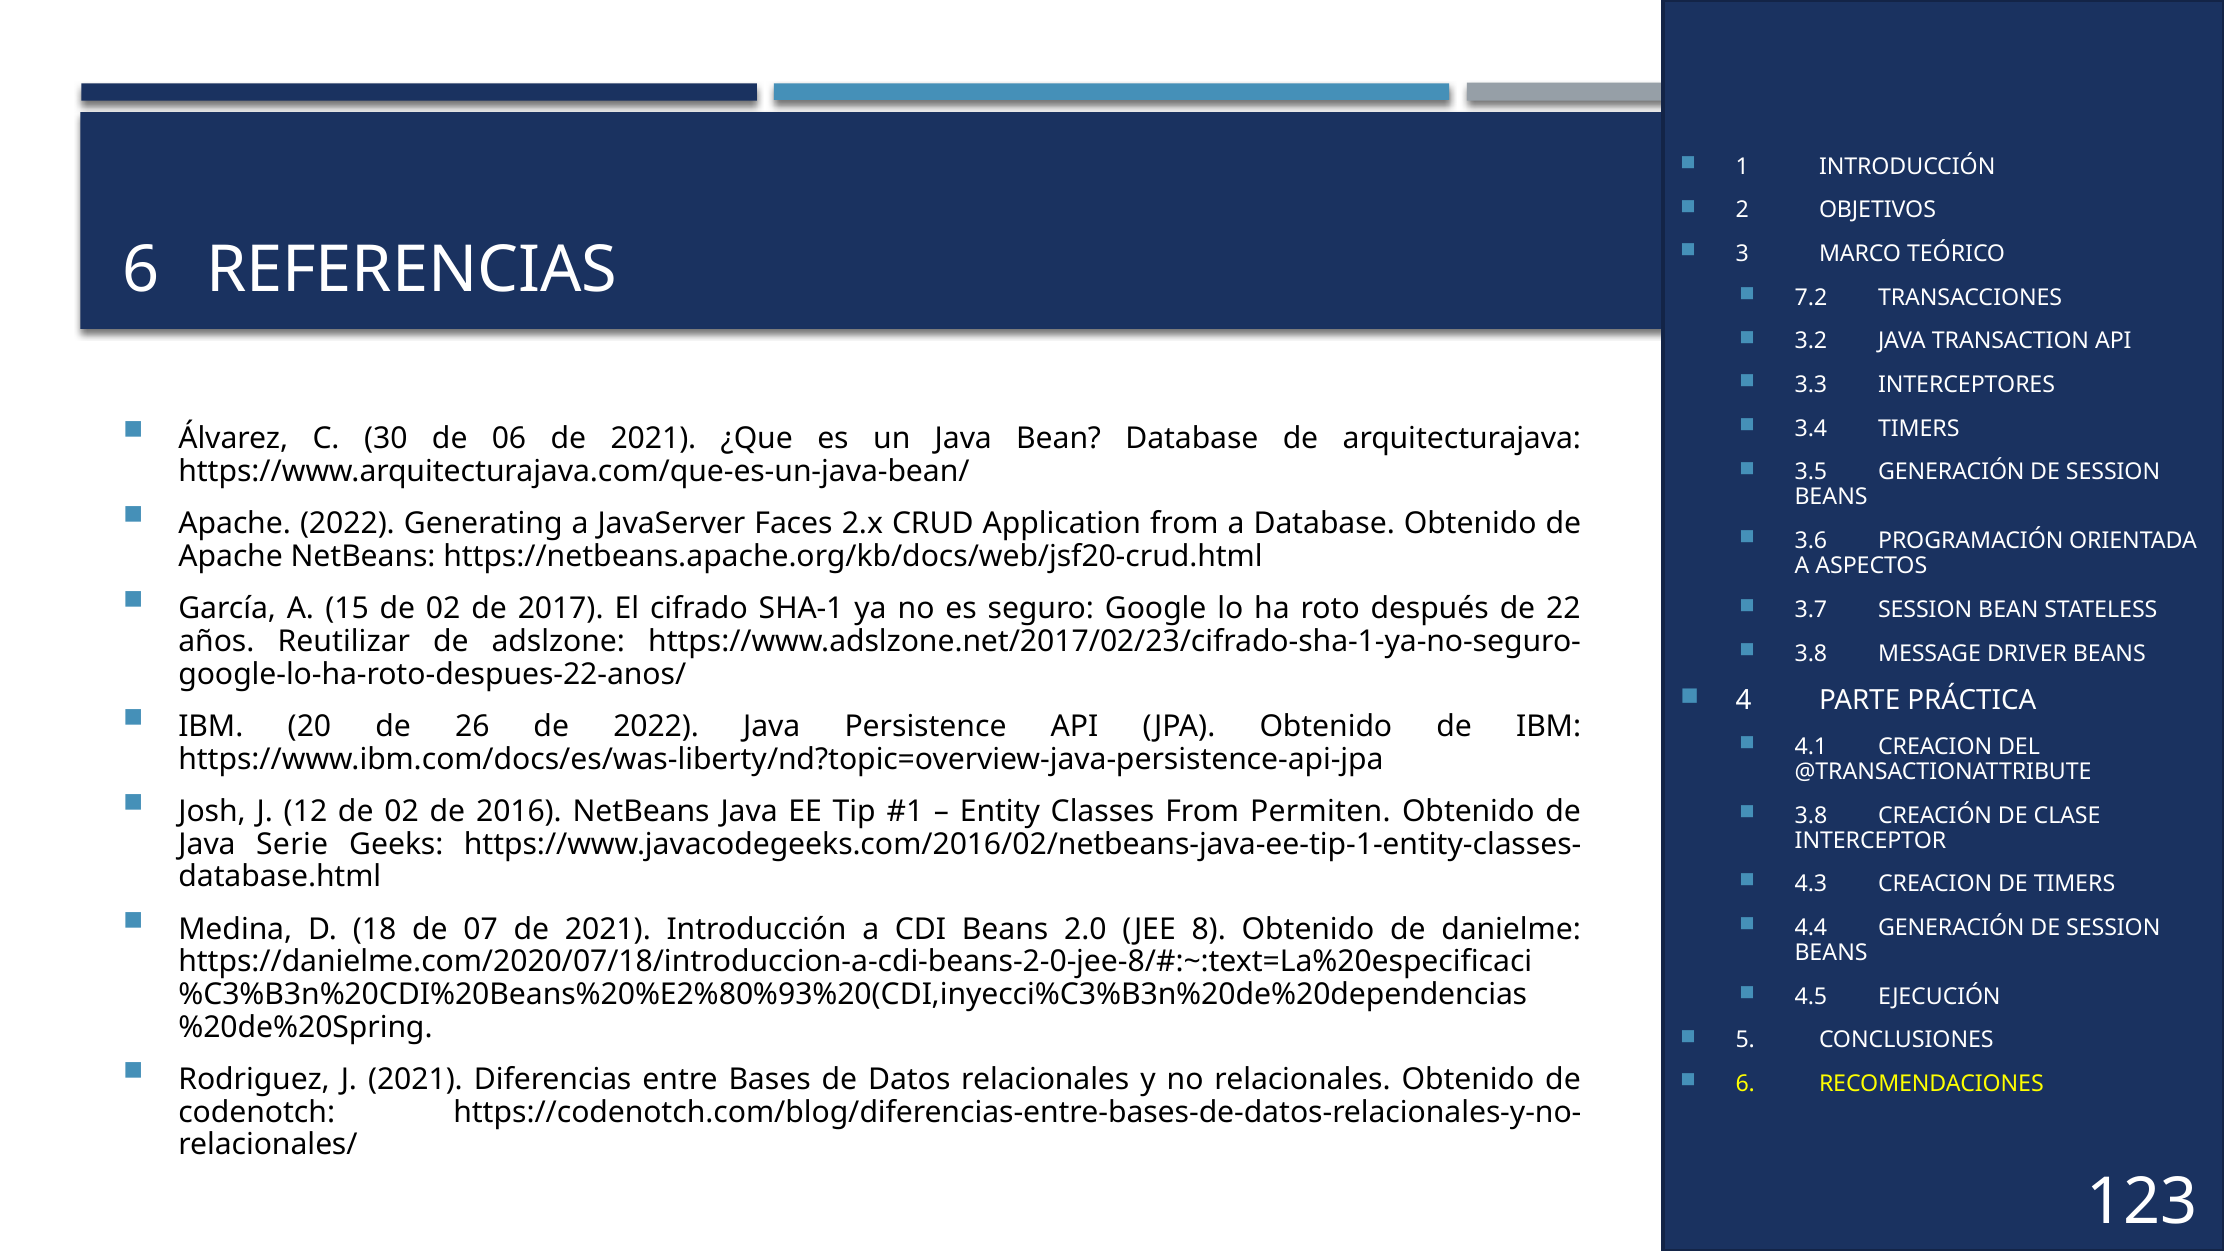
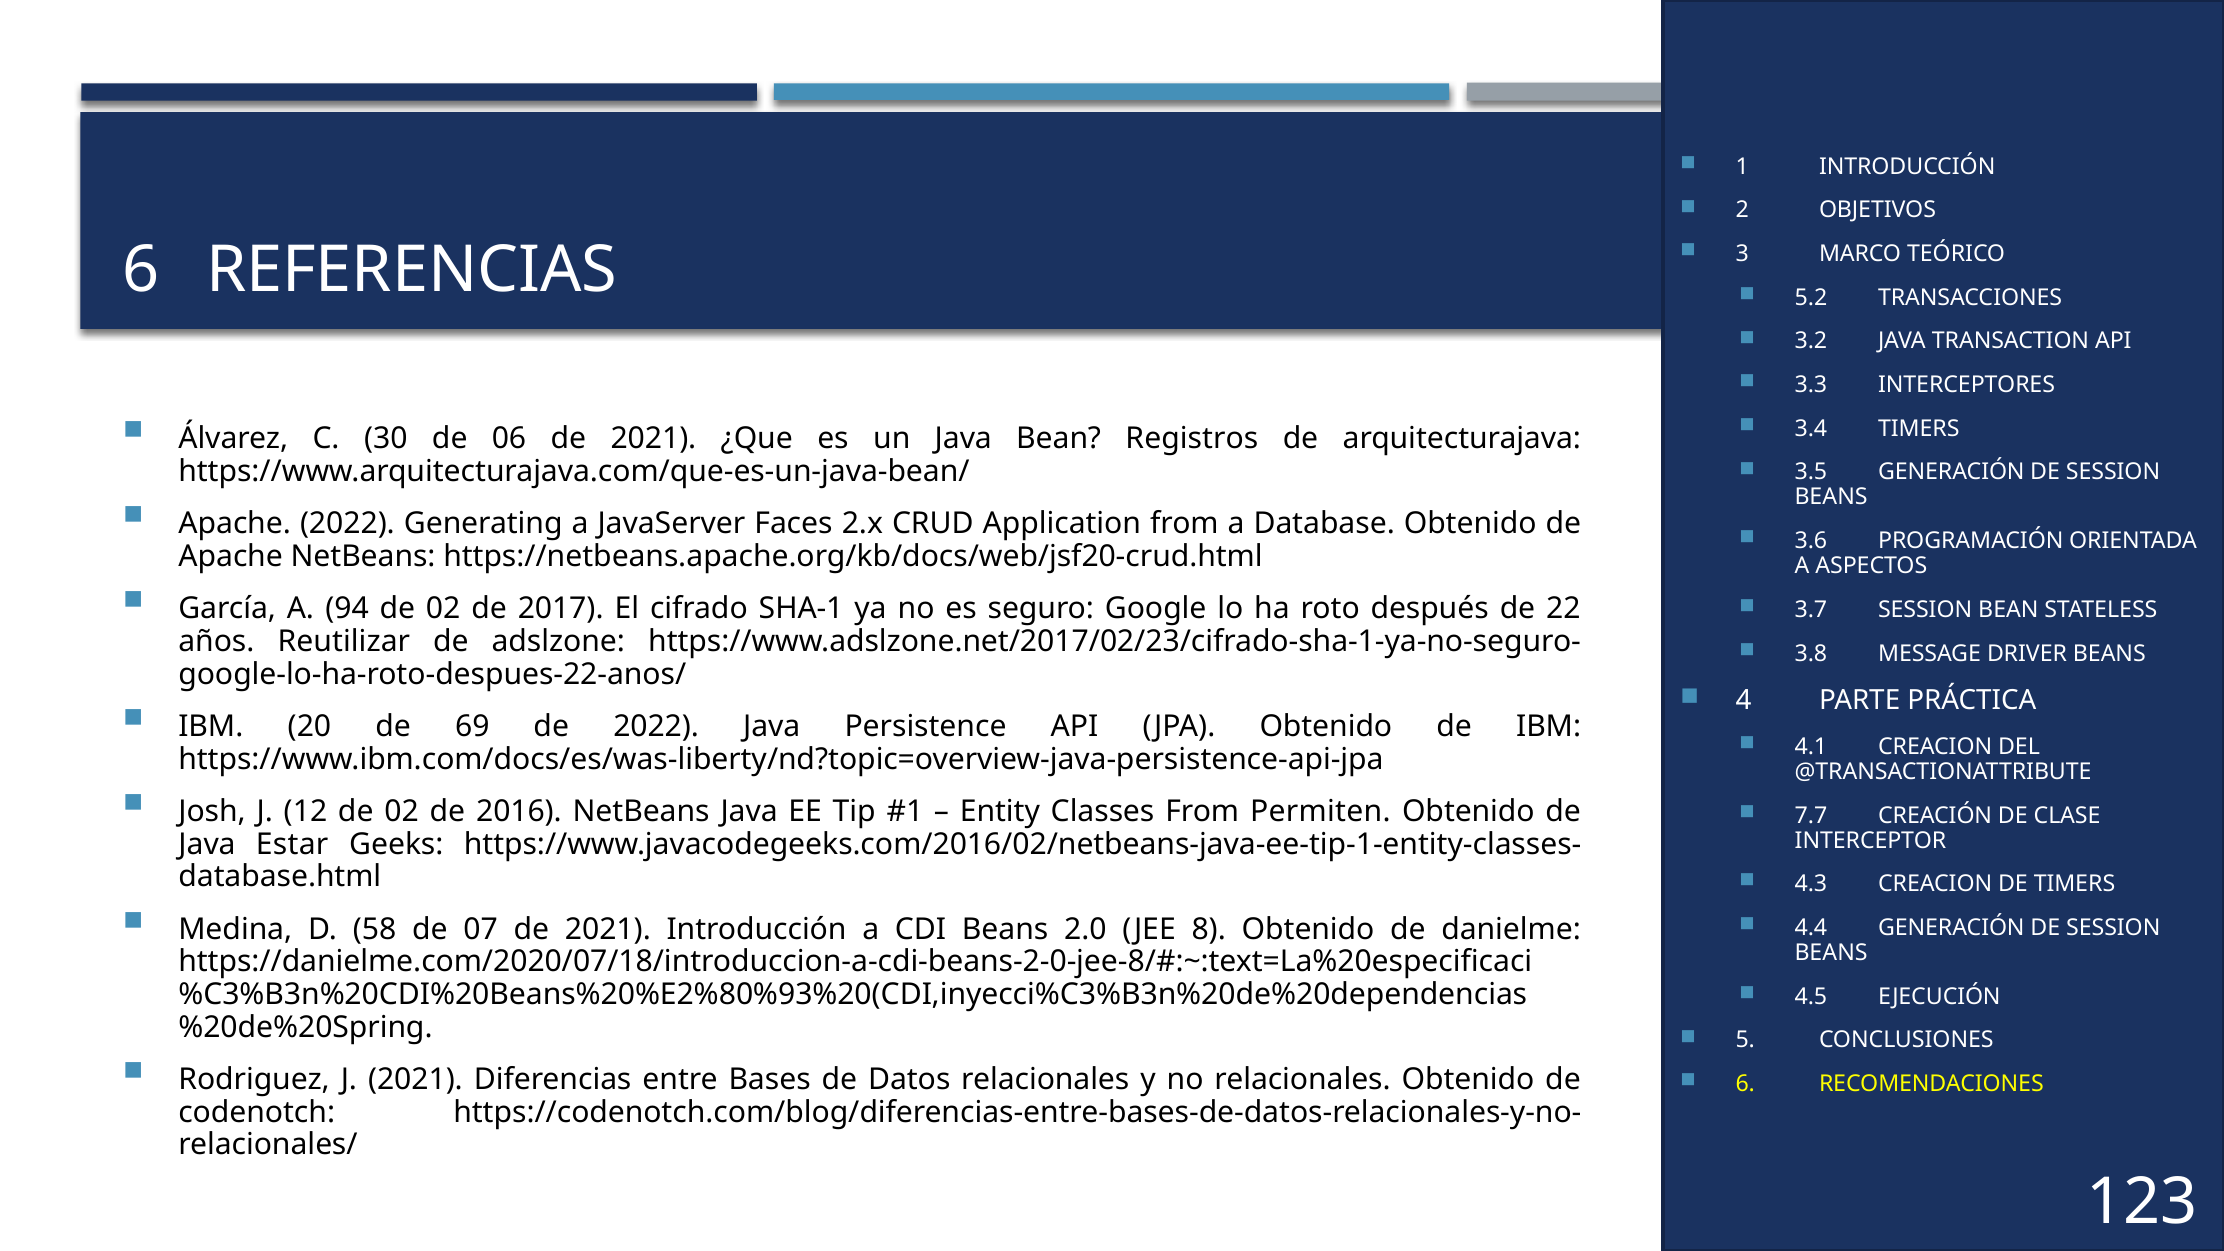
7.2: 7.2 -> 5.2
Bean Database: Database -> Registros
15: 15 -> 94
26: 26 -> 69
3.8 at (1811, 815): 3.8 -> 7.7
Serie: Serie -> Estar
18: 18 -> 58
